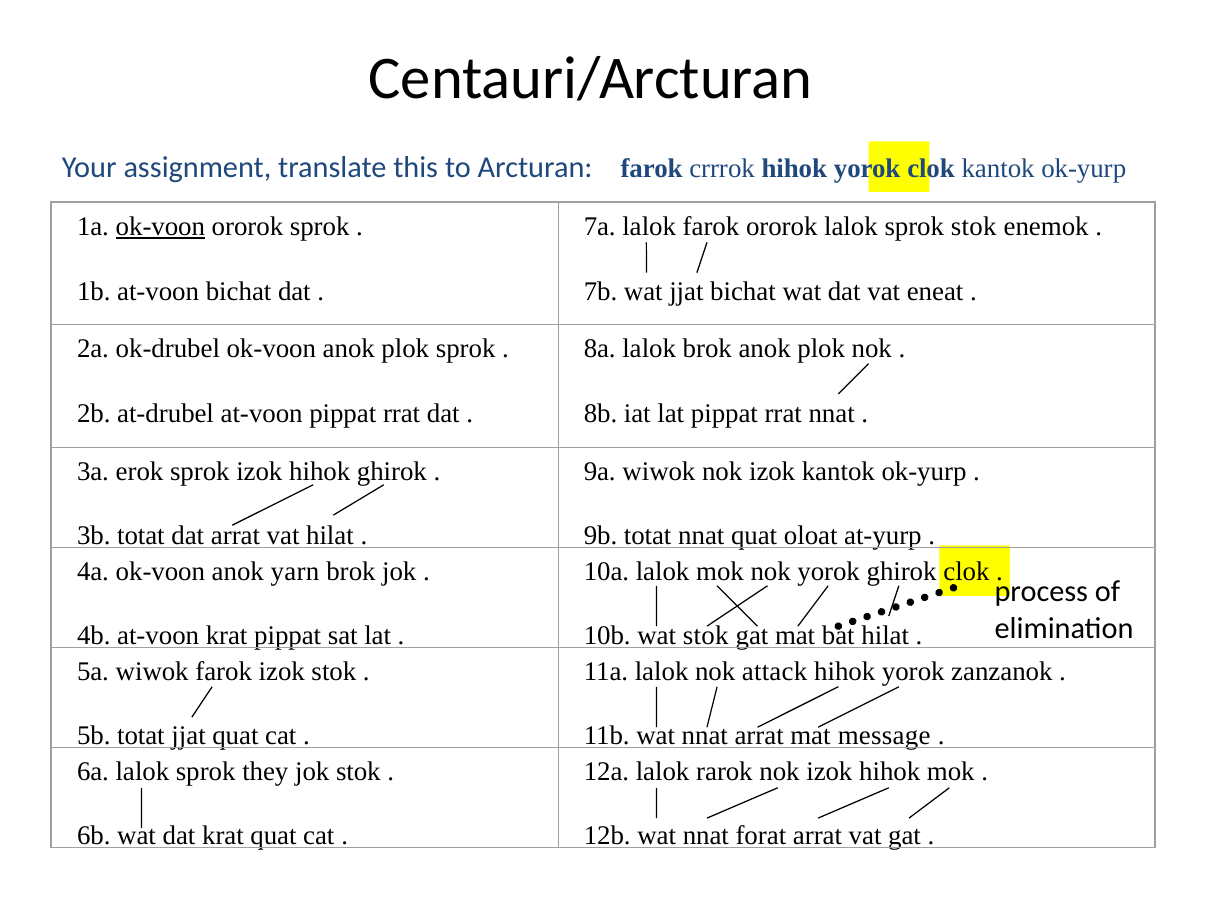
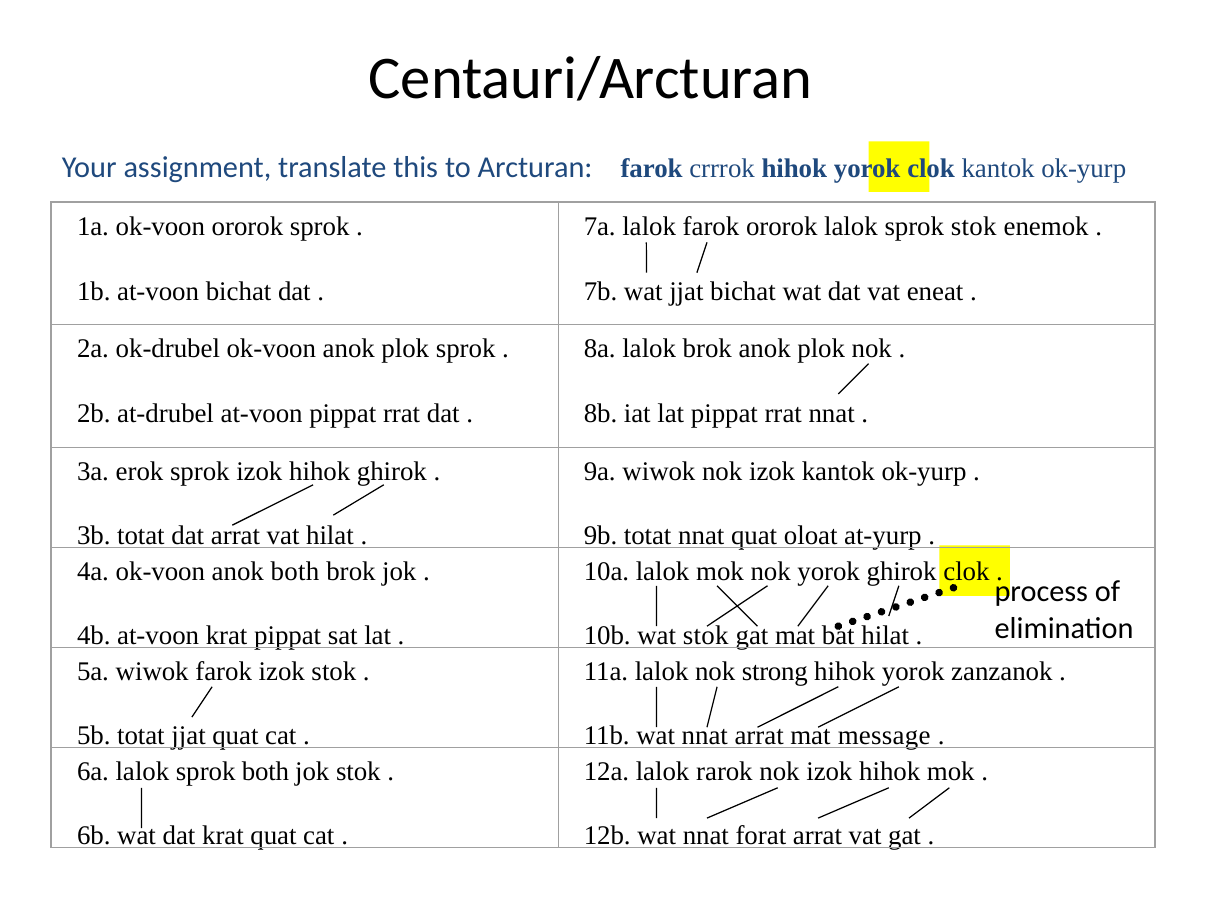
ok-voon at (160, 227) underline: present -> none
anok yarn: yarn -> both
attack: attack -> strong
sprok they: they -> both
